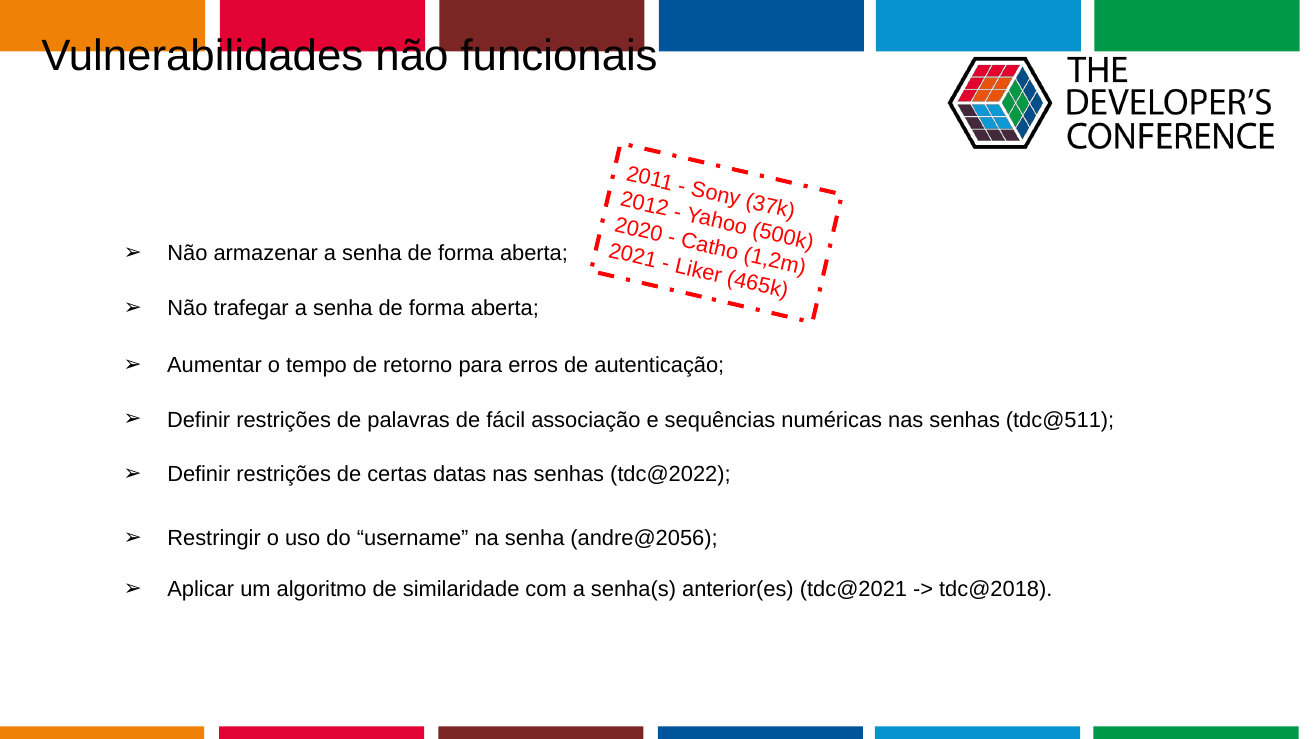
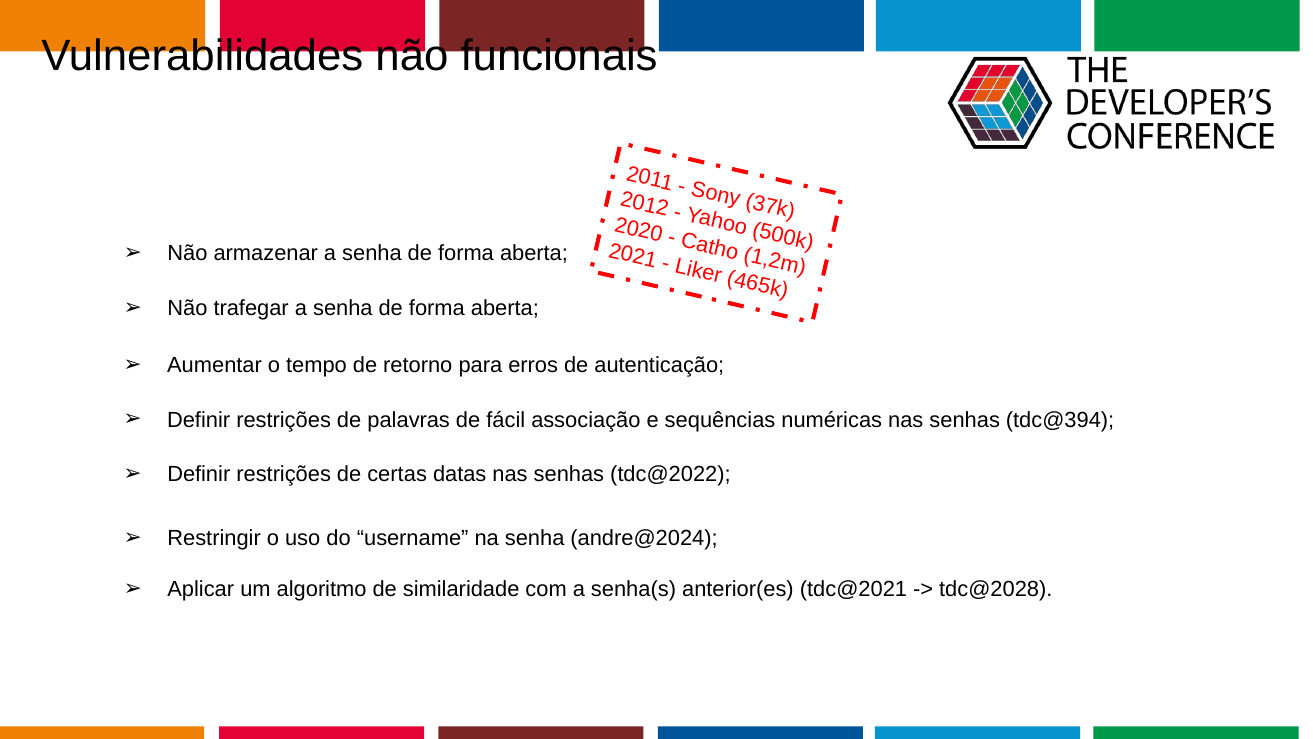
tdc@511: tdc@511 -> tdc@394
andre@2056: andre@2056 -> andre@2024
tdc@2018: tdc@2018 -> tdc@2028
